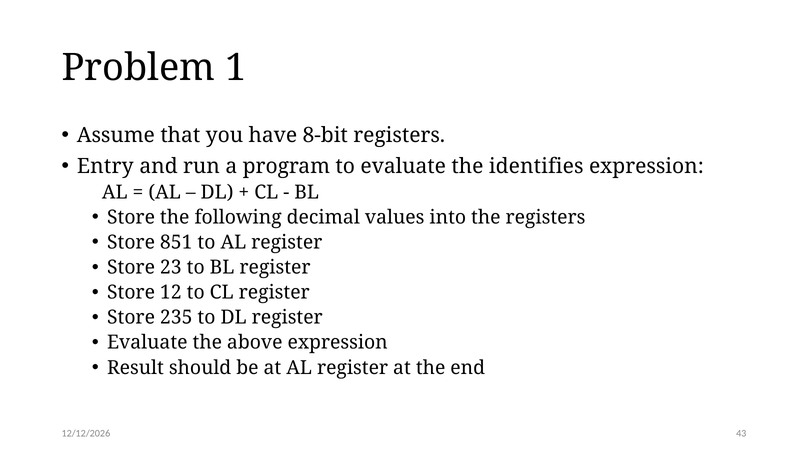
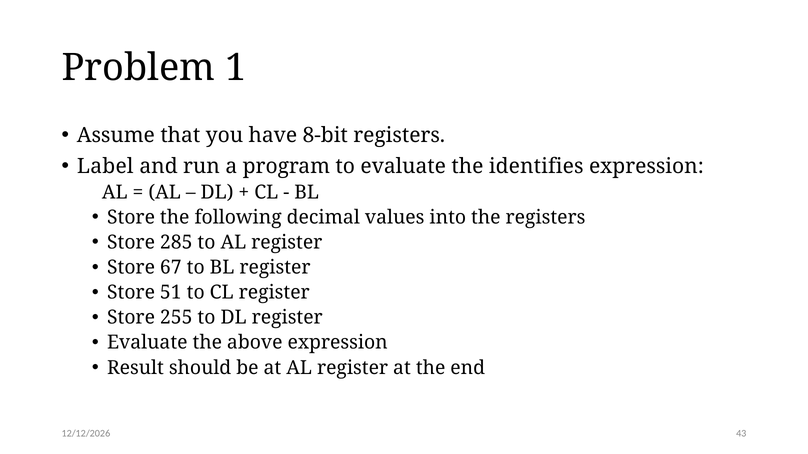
Entry: Entry -> Label
851: 851 -> 285
23: 23 -> 67
12: 12 -> 51
235: 235 -> 255
